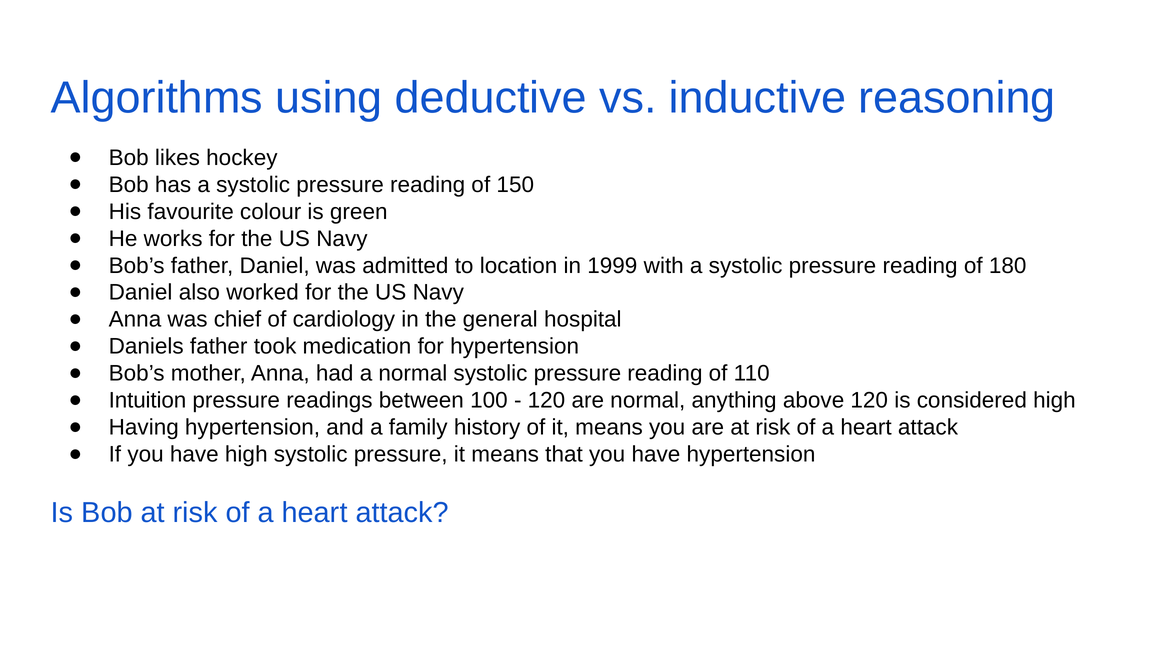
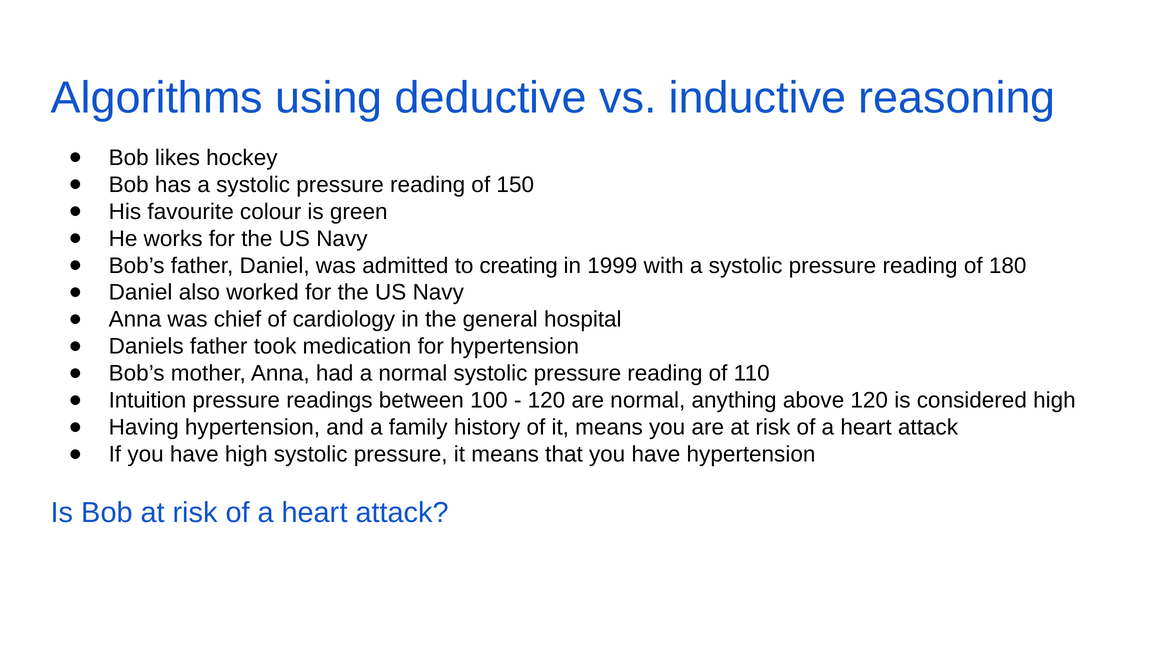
location: location -> creating
